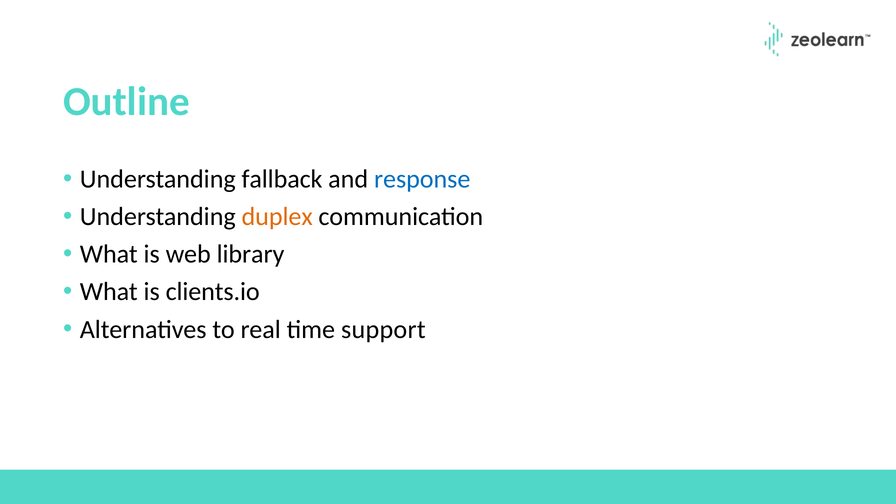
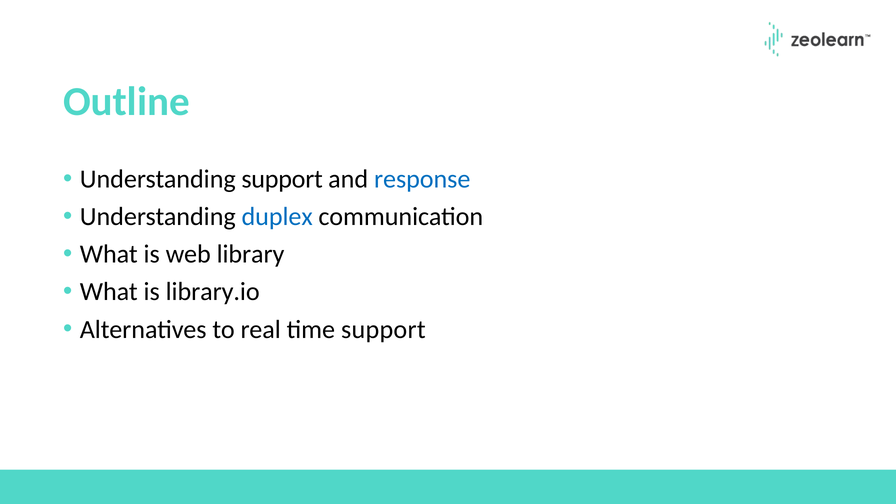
Understanding fallback: fallback -> support
duplex colour: orange -> blue
clients.io: clients.io -> library.io
